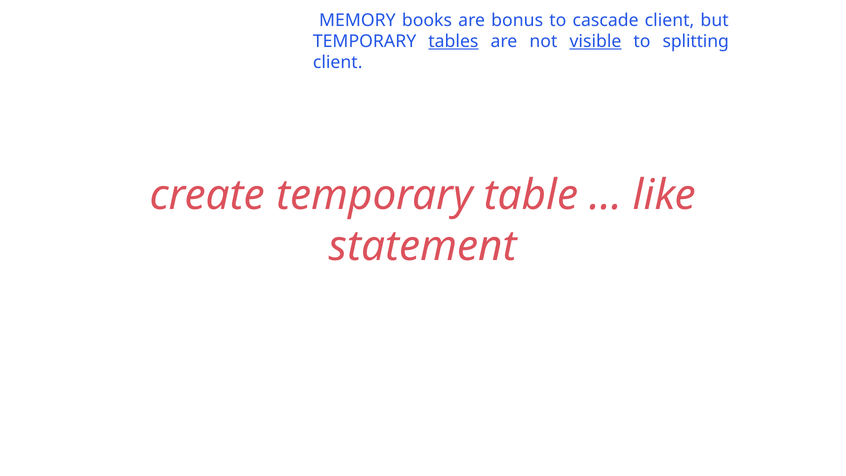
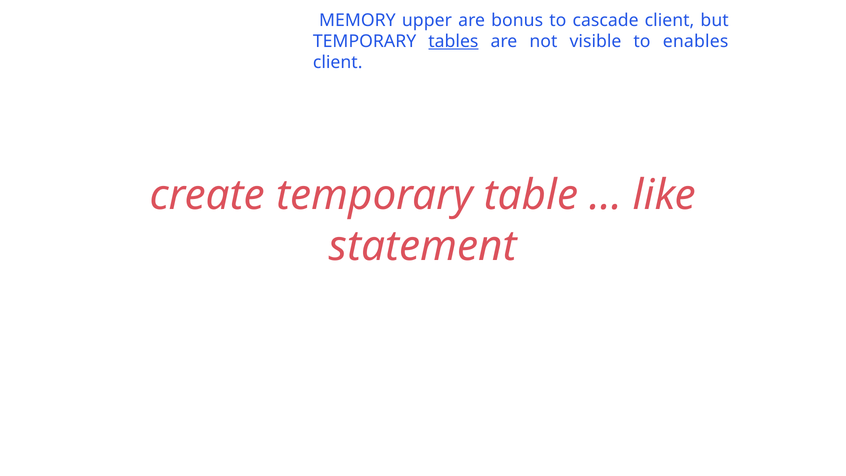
books: books -> upper
visible underline: present -> none
splitting: splitting -> enables
